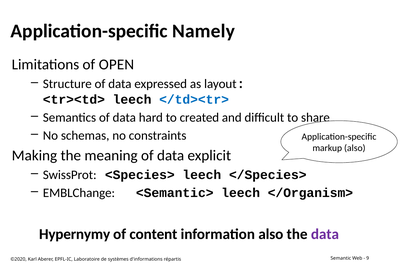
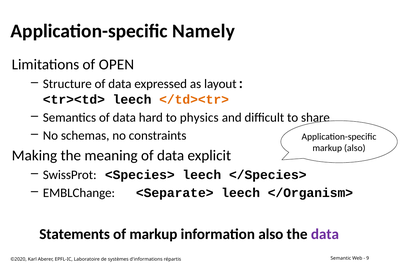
</td><tr> colour: blue -> orange
created: created -> physics
<Semantic>: <Semantic> -> <Separate>
Hypernymy: Hypernymy -> Statements
of content: content -> markup
